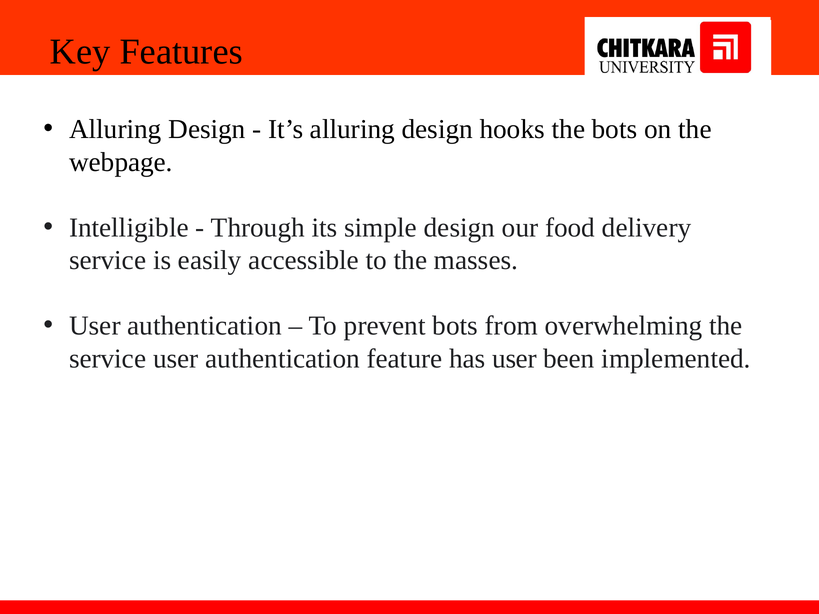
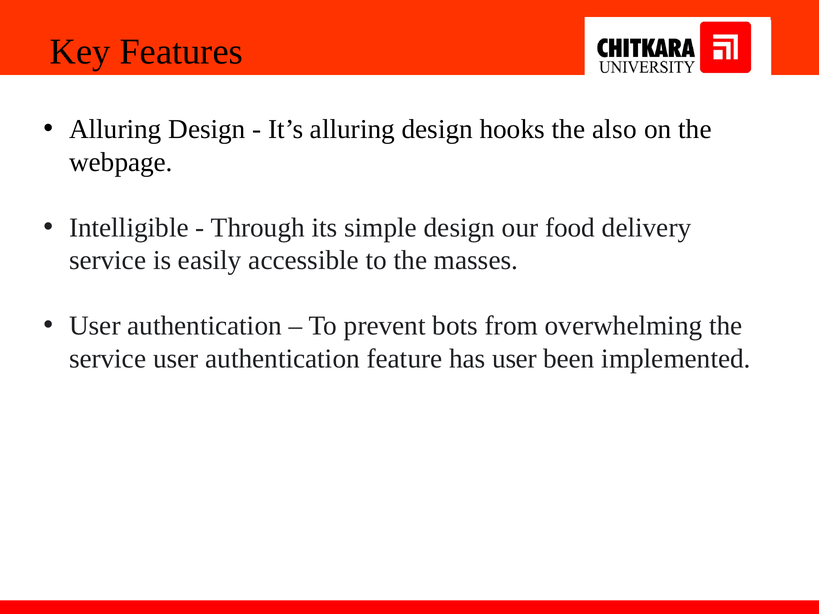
the bots: bots -> also
